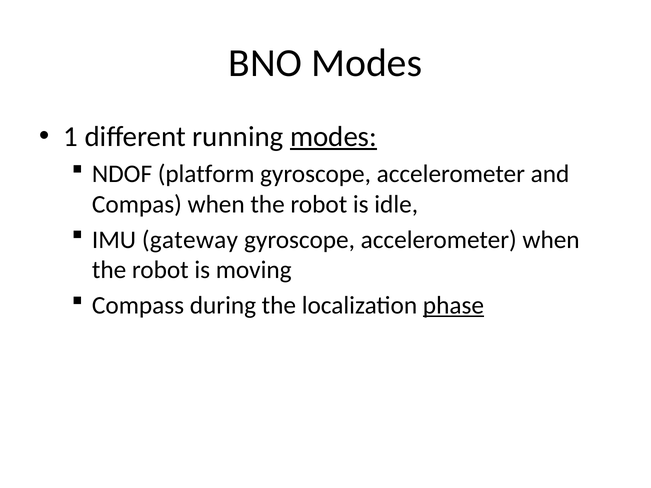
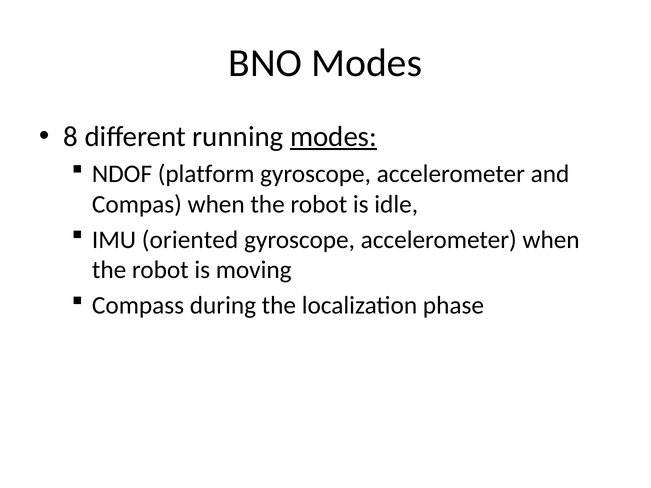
1: 1 -> 8
gateway: gateway -> oriented
phase underline: present -> none
